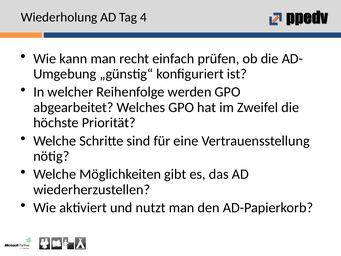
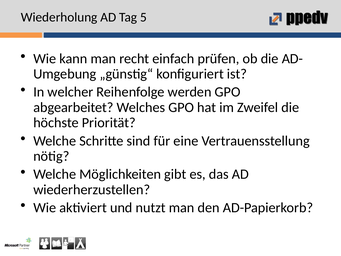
4: 4 -> 5
